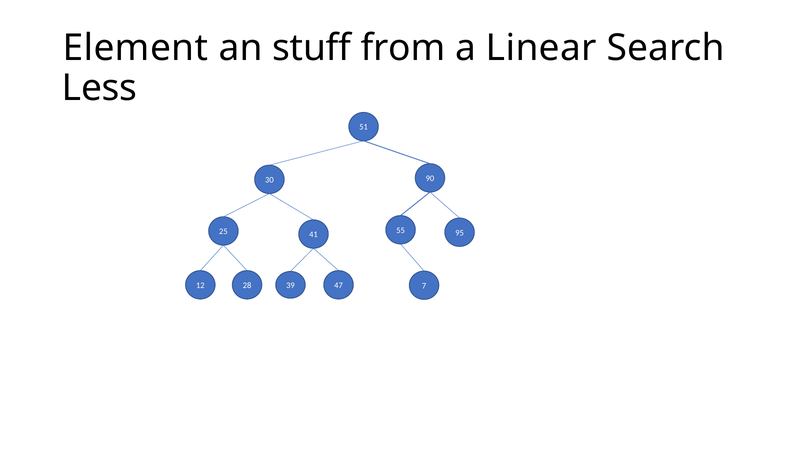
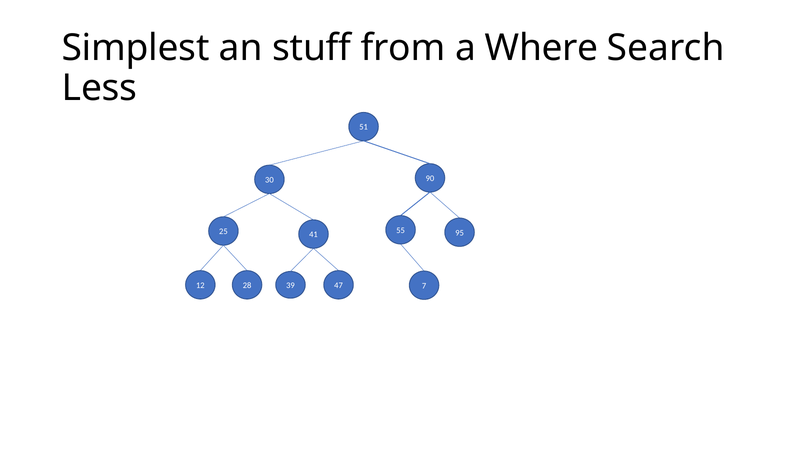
Element: Element -> Simplest
Linear: Linear -> Where
